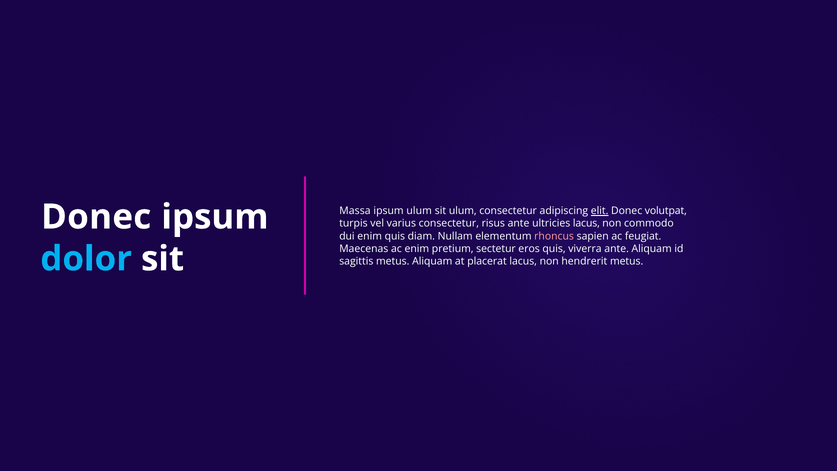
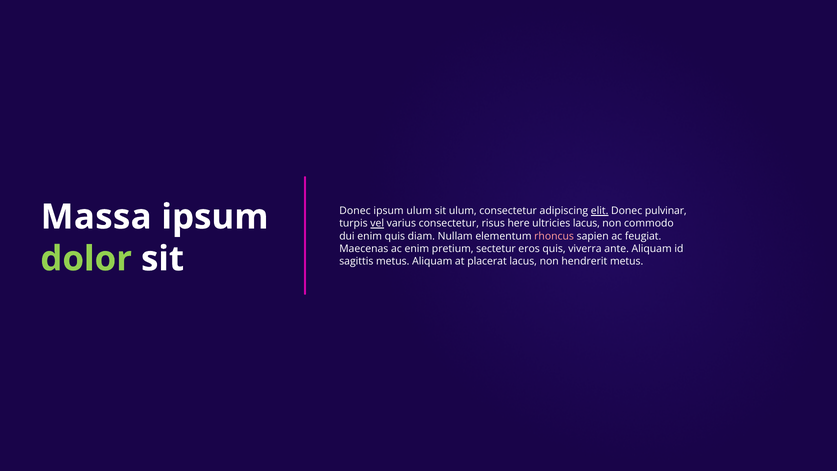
Donec at (96, 217): Donec -> Massa
Massa at (355, 211): Massa -> Donec
volutpat: volutpat -> pulvinar
vel underline: none -> present
risus ante: ante -> here
dolor colour: light blue -> light green
